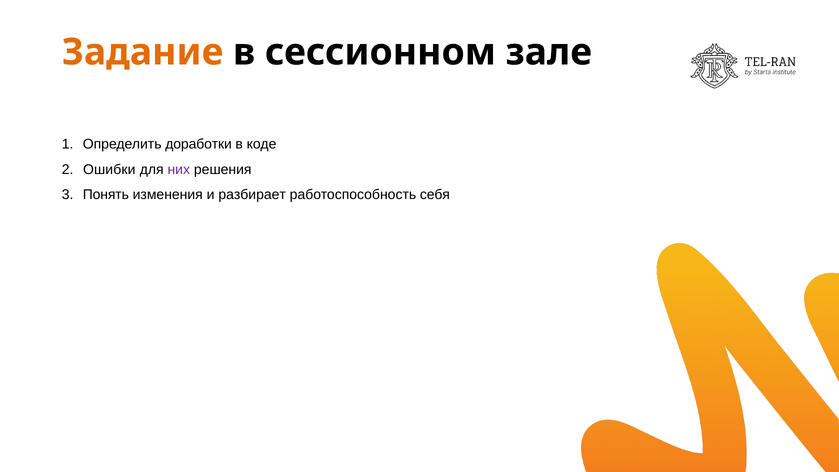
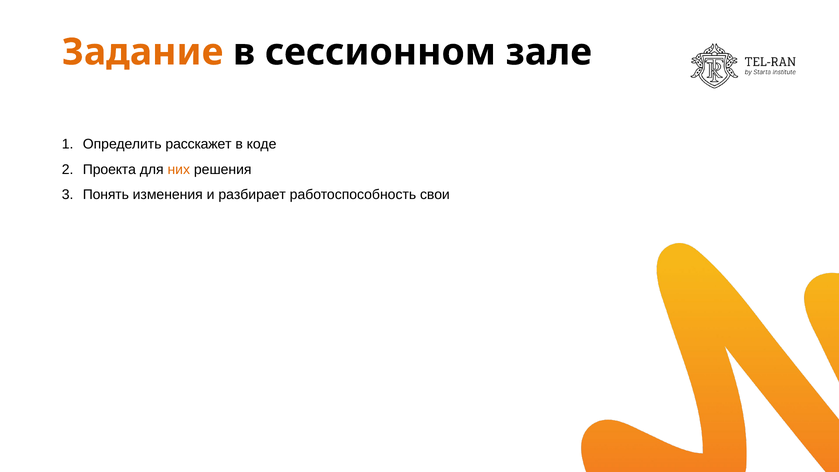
доработки: доработки -> расскажет
Ошибки: Ошибки -> Проекта
них colour: purple -> orange
себя: себя -> свои
